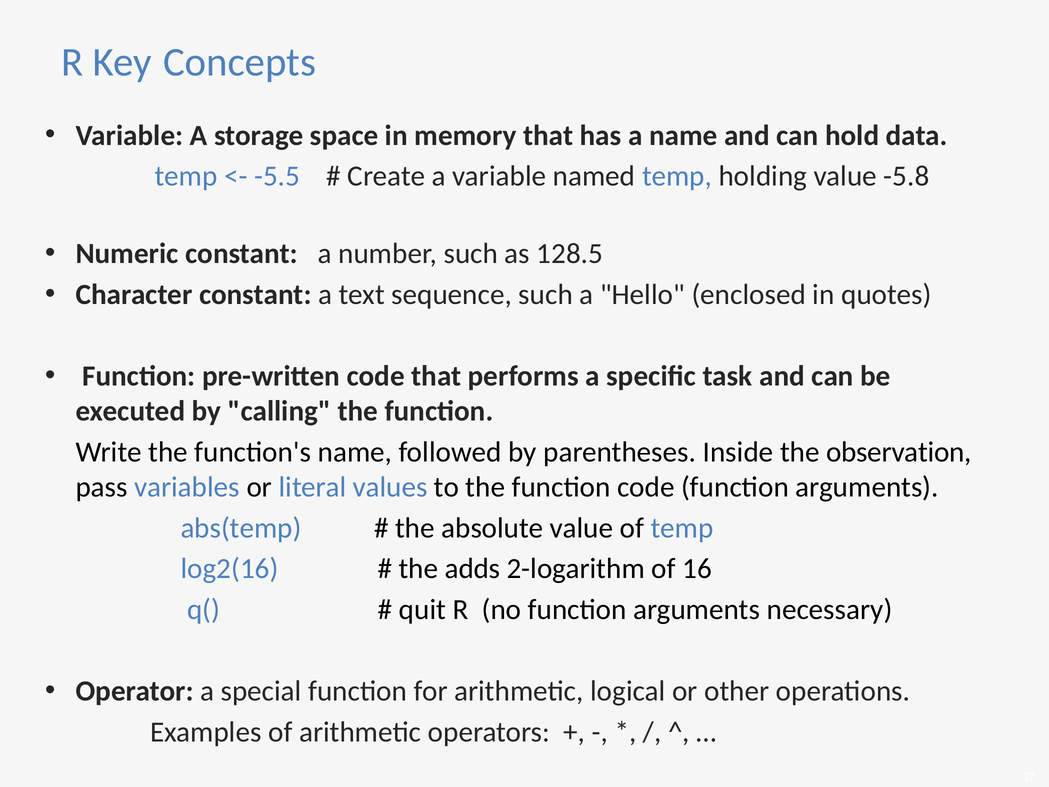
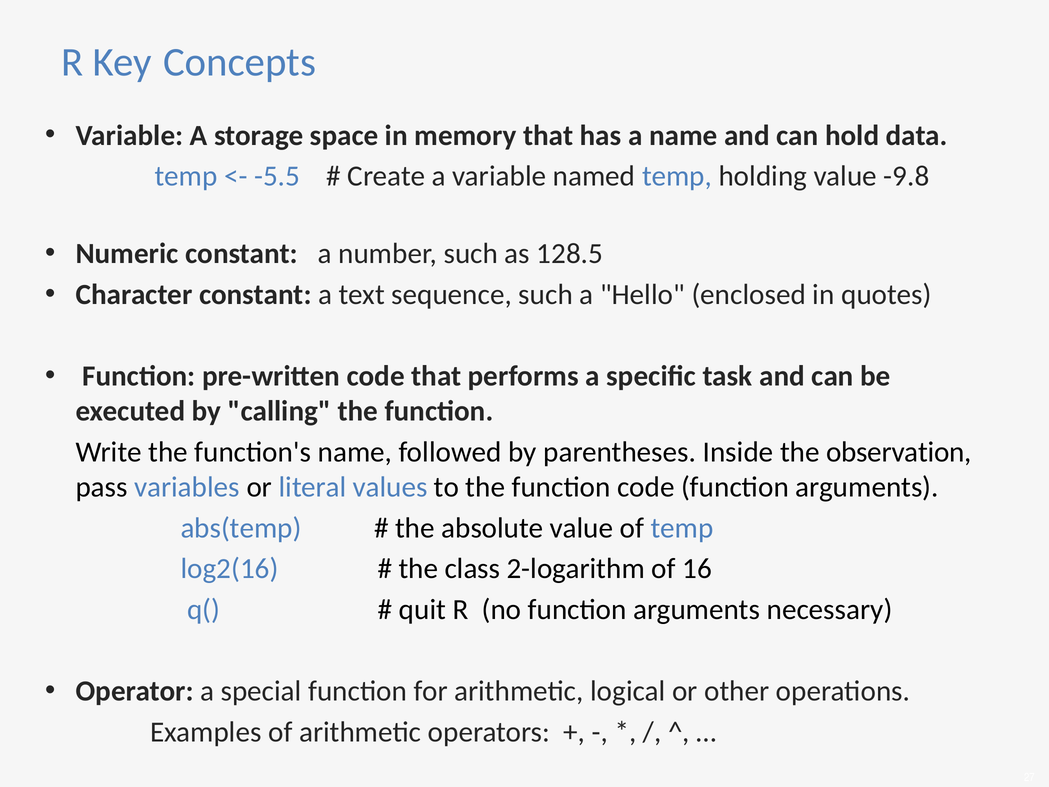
-5.8: -5.8 -> -9.8
adds: adds -> class
